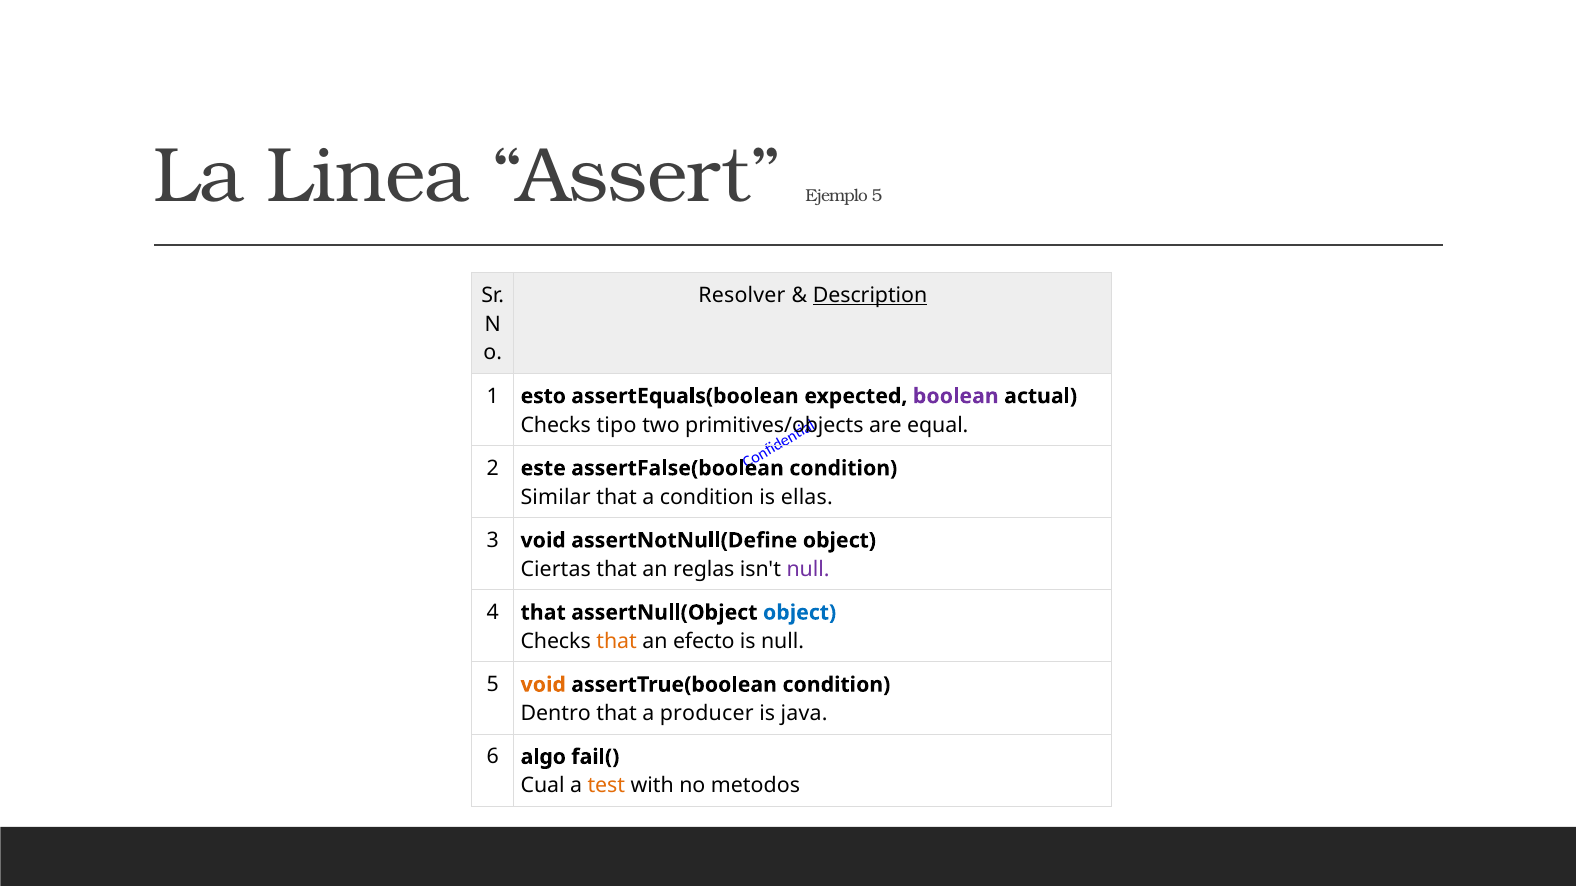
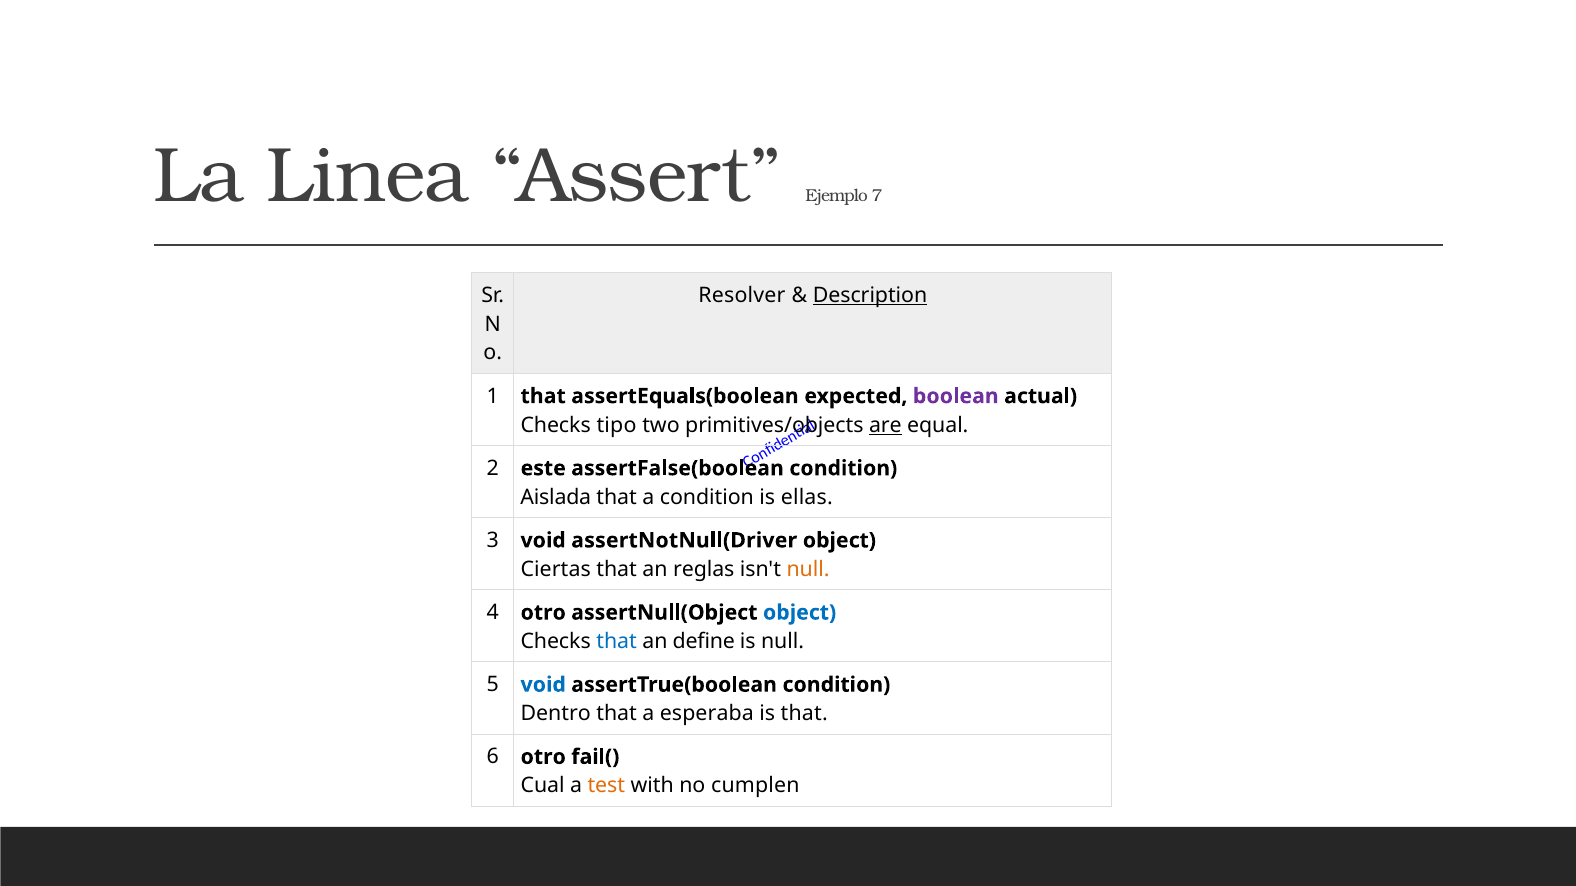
Ejemplo 5: 5 -> 7
1 esto: esto -> that
are underline: none -> present
Similar: Similar -> Aislada
assertNotNull(Define: assertNotNull(Define -> assertNotNull(Driver
null at (808, 570) colour: purple -> orange
4 that: that -> otro
that at (617, 642) colour: orange -> blue
efecto: efecto -> define
void at (543, 685) colour: orange -> blue
producer: producer -> esperaba
is java: java -> that
6 algo: algo -> otro
metodos: metodos -> cumplen
